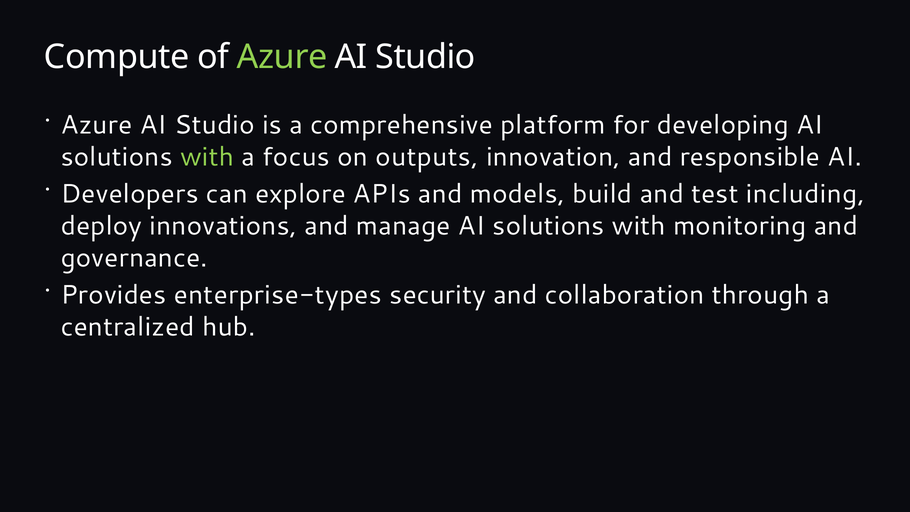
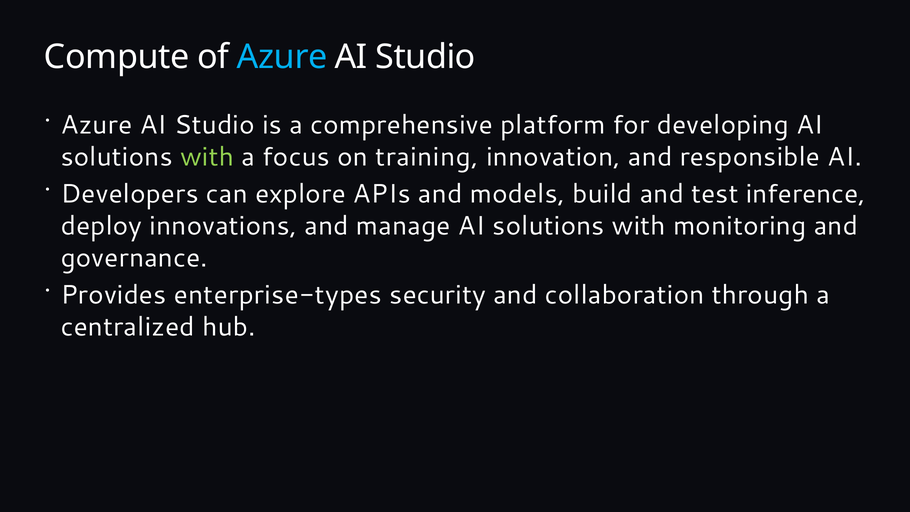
Azure at (282, 57) colour: light green -> light blue
outputs: outputs -> training
including: including -> inference
